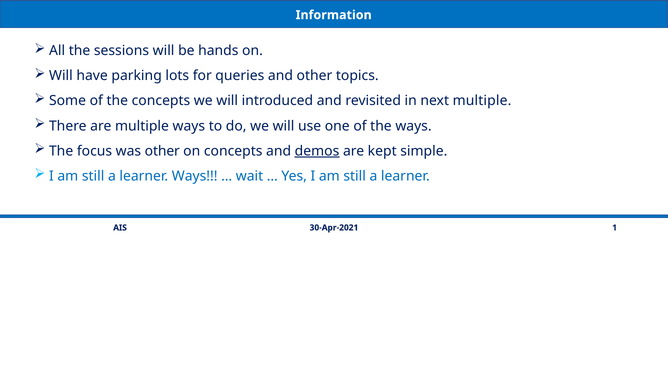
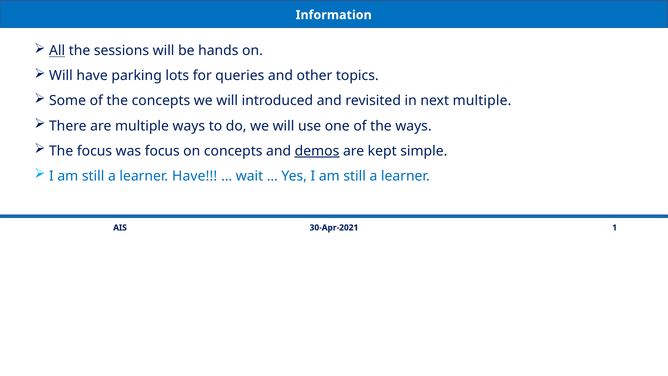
All underline: none -> present
was other: other -> focus
learner Ways: Ways -> Have
